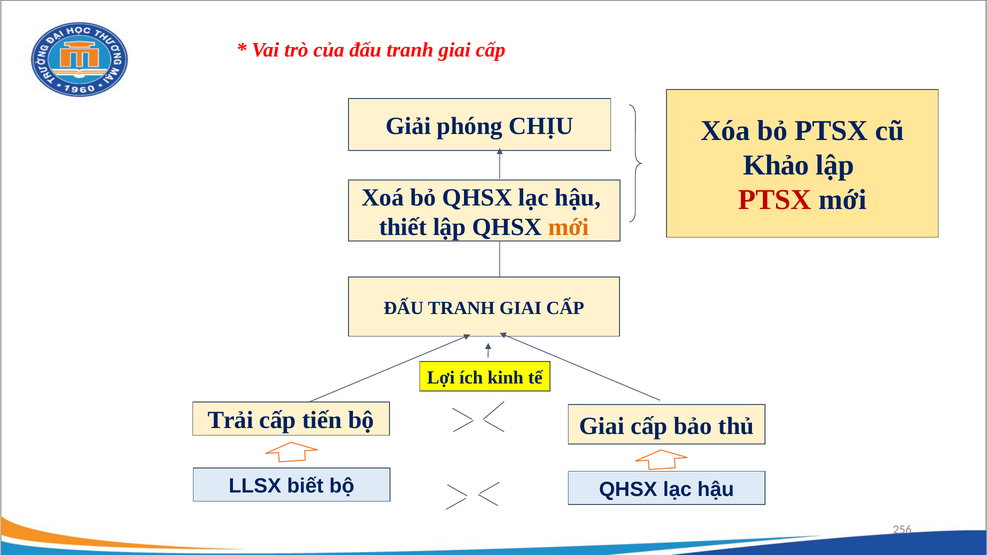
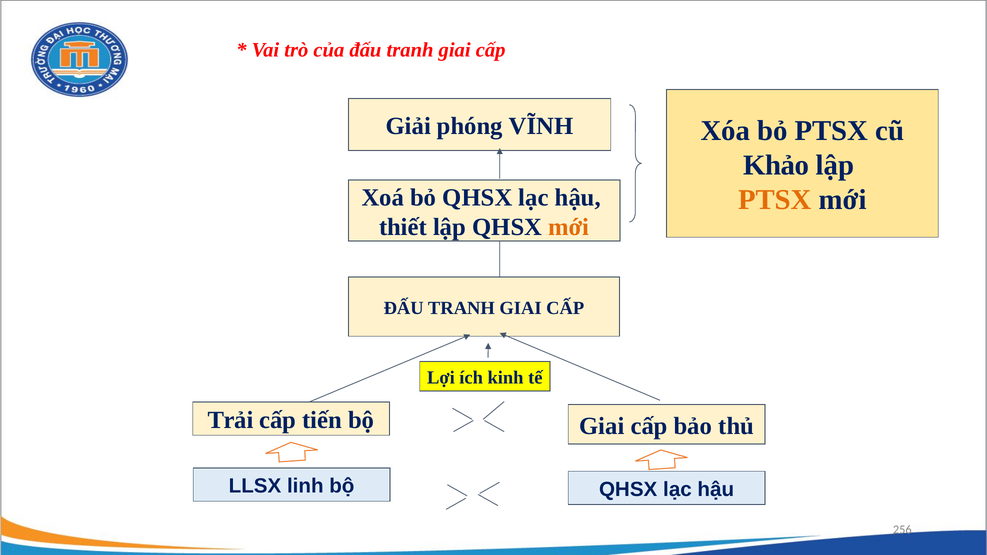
CHỊU: CHỊU -> VĨNH
PTSX at (775, 200) colour: red -> orange
biết: biết -> linh
